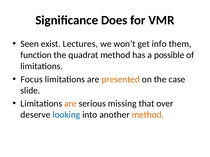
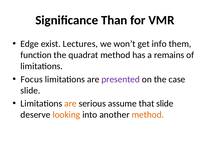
Does: Does -> Than
Seen: Seen -> Edge
possible: possible -> remains
presented colour: orange -> purple
missing: missing -> assume
that over: over -> slide
looking colour: blue -> orange
